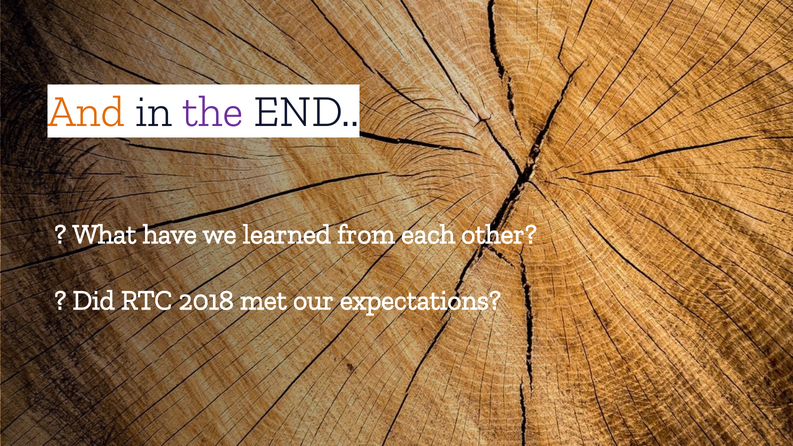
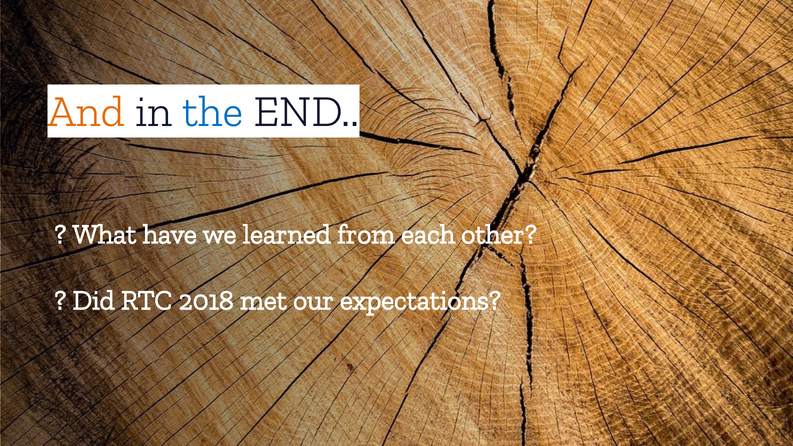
the colour: purple -> blue
